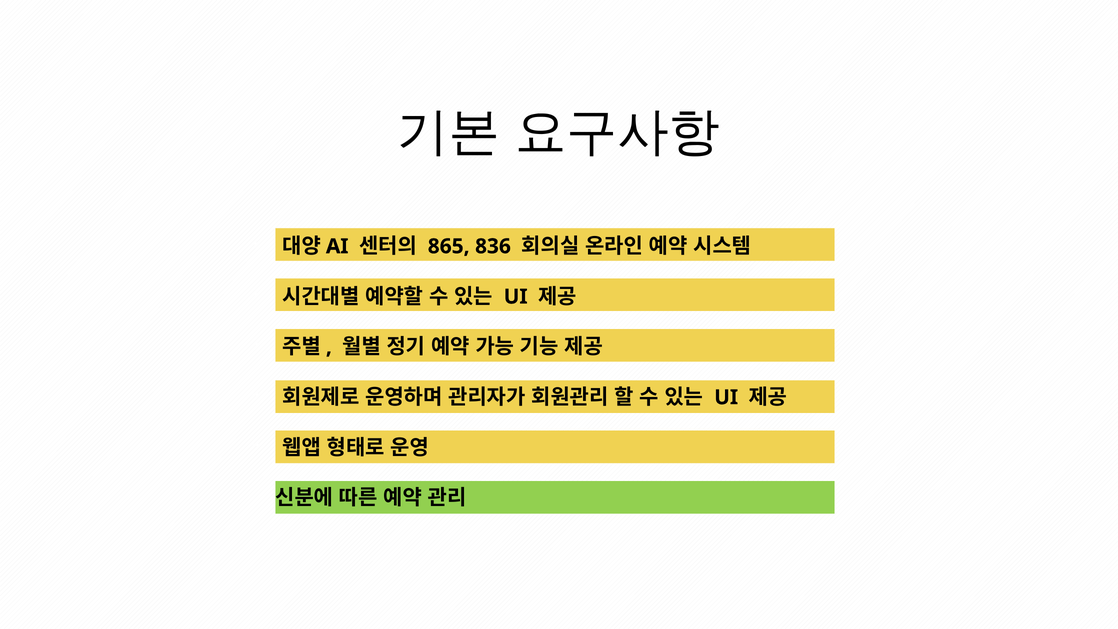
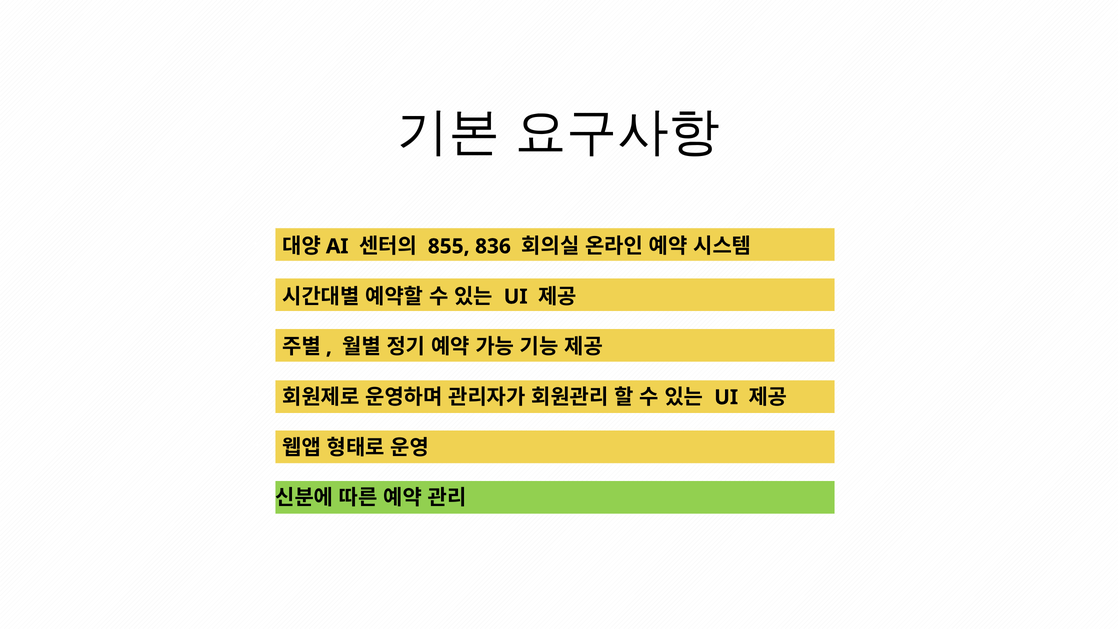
865: 865 -> 855
